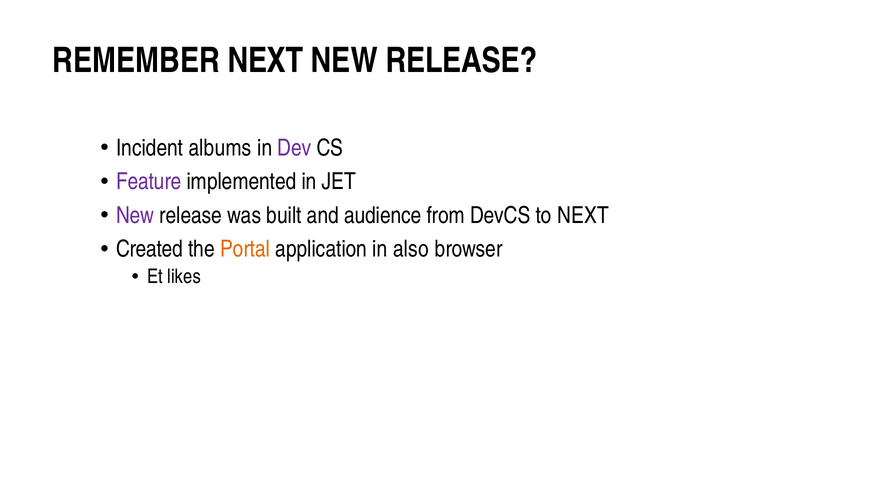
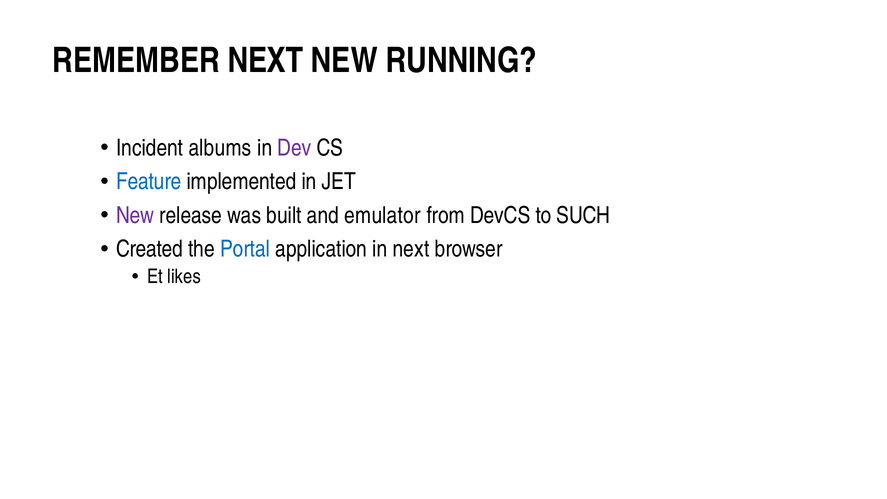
RELEASE at (461, 61): RELEASE -> RUNNING
Feature colour: purple -> blue
audience: audience -> emulator
to NEXT: NEXT -> SUCH
Portal colour: orange -> blue
in also: also -> next
